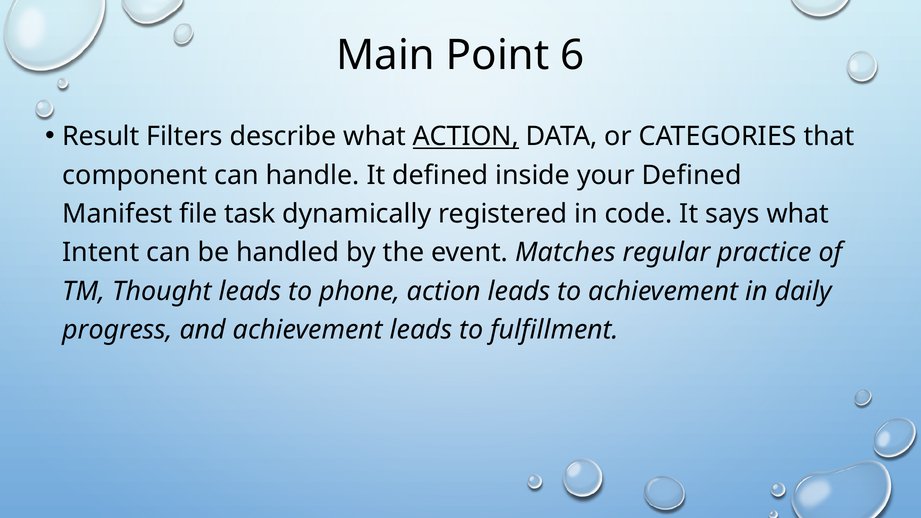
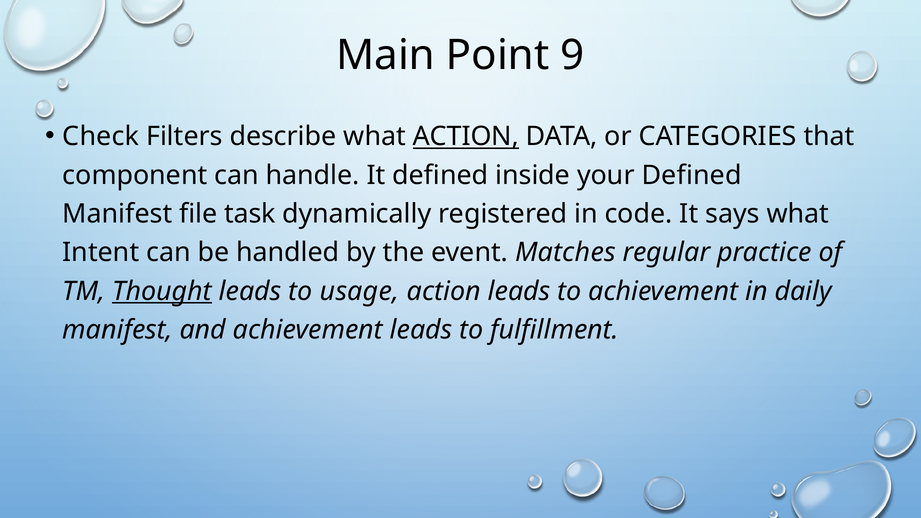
6: 6 -> 9
Result: Result -> Check
Thought underline: none -> present
phone: phone -> usage
progress at (118, 330): progress -> manifest
